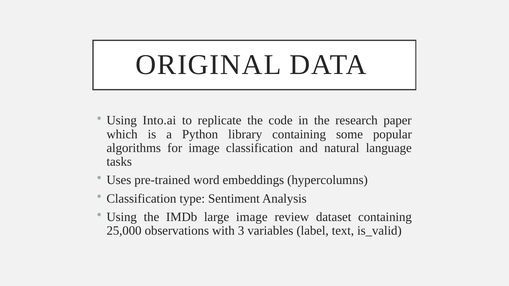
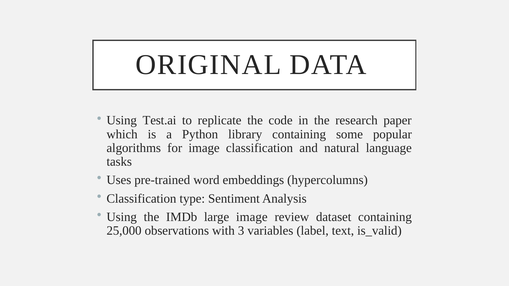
Into.ai: Into.ai -> Test.ai
